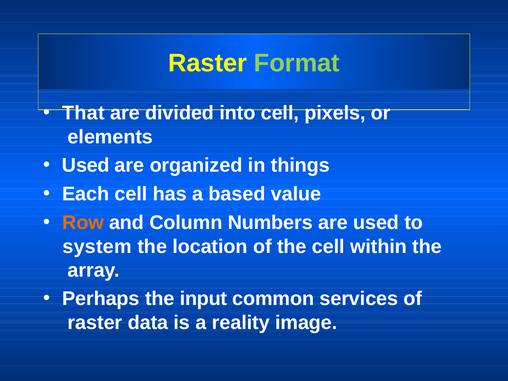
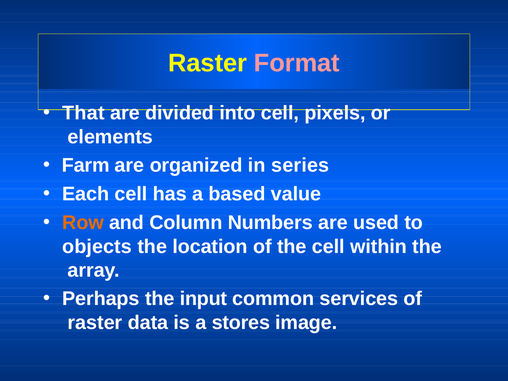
Format colour: light green -> pink
Used at (86, 165): Used -> Farm
things: things -> series
system: system -> objects
reality: reality -> stores
